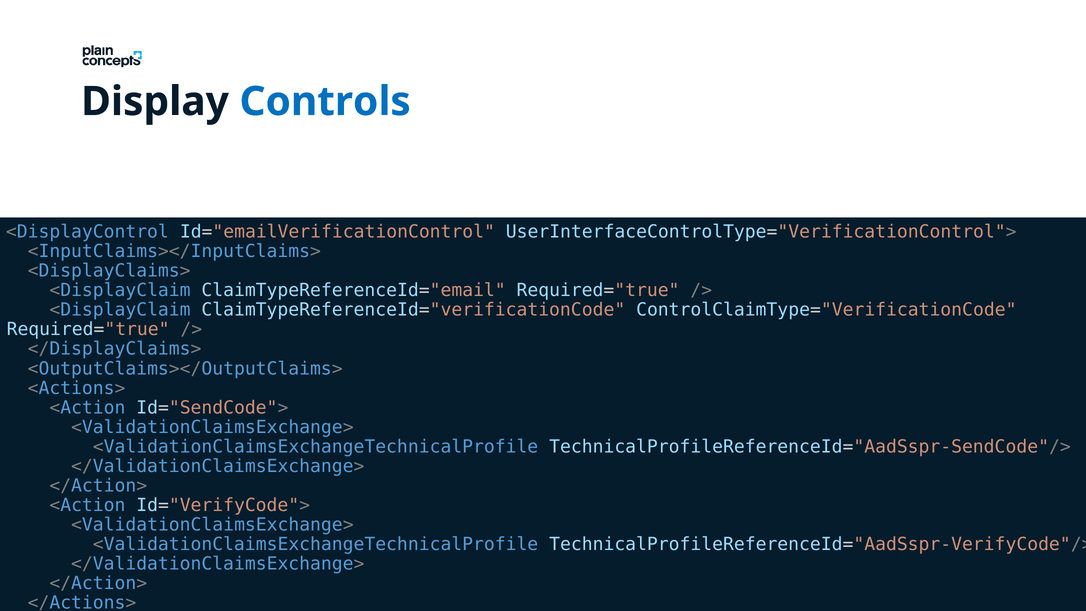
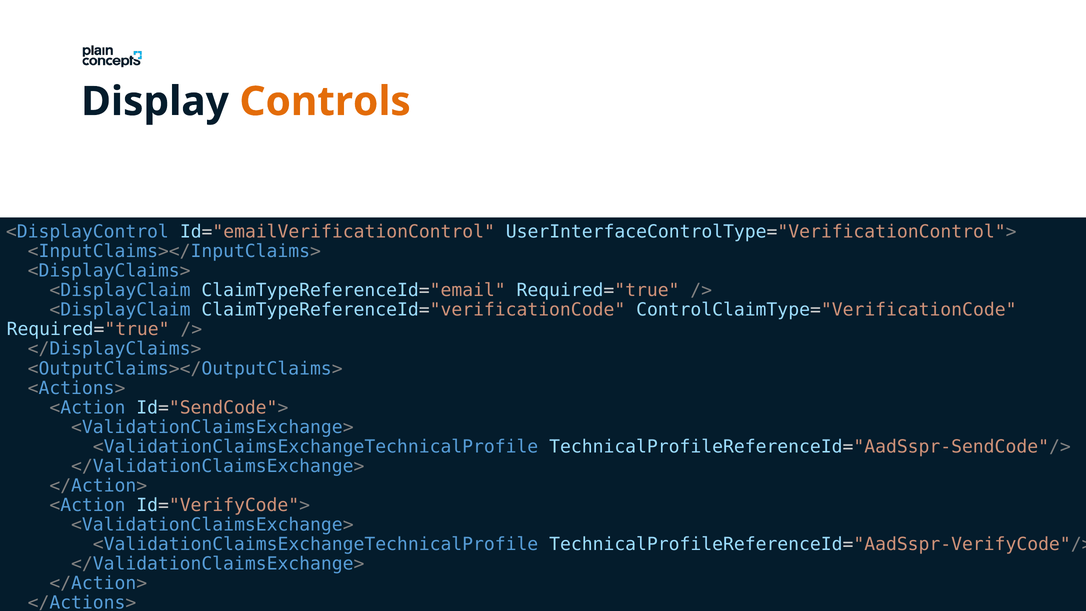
Controls colour: blue -> orange
